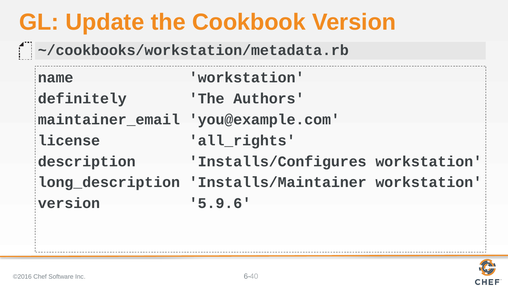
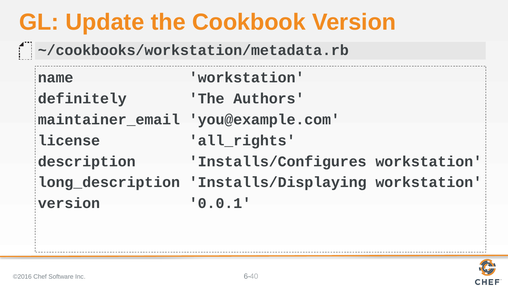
Installs/Maintainer: Installs/Maintainer -> Installs/Displaying
5.9.6: 5.9.6 -> 0.0.1
